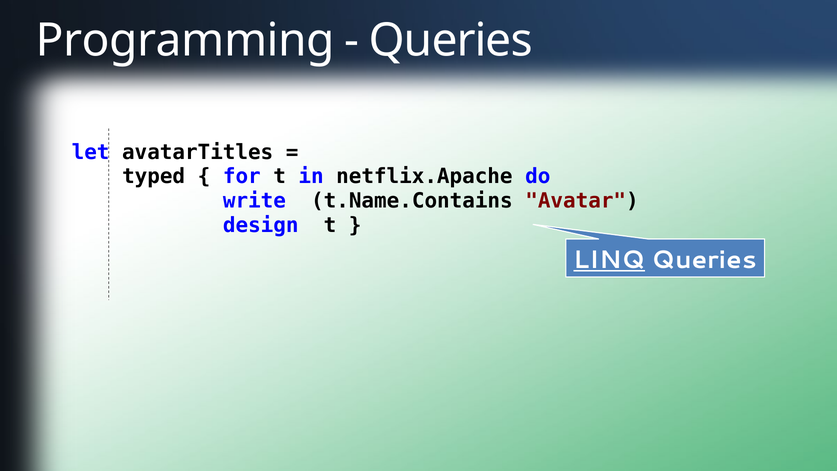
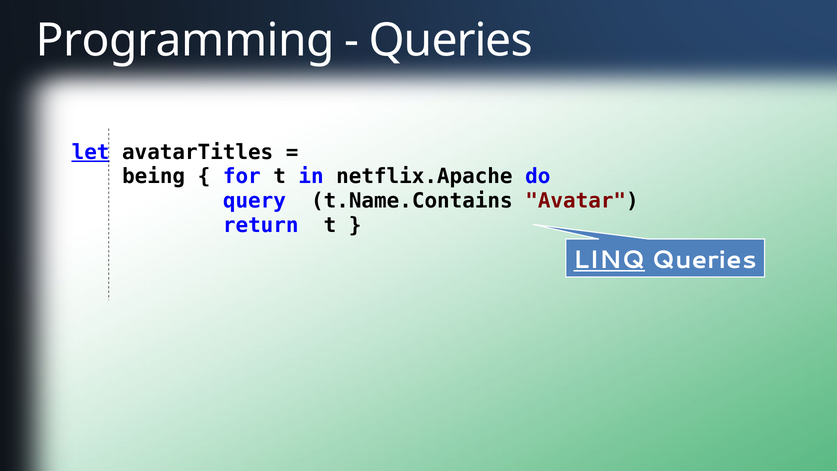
let underline: none -> present
typed: typed -> being
write: write -> query
design: design -> return
